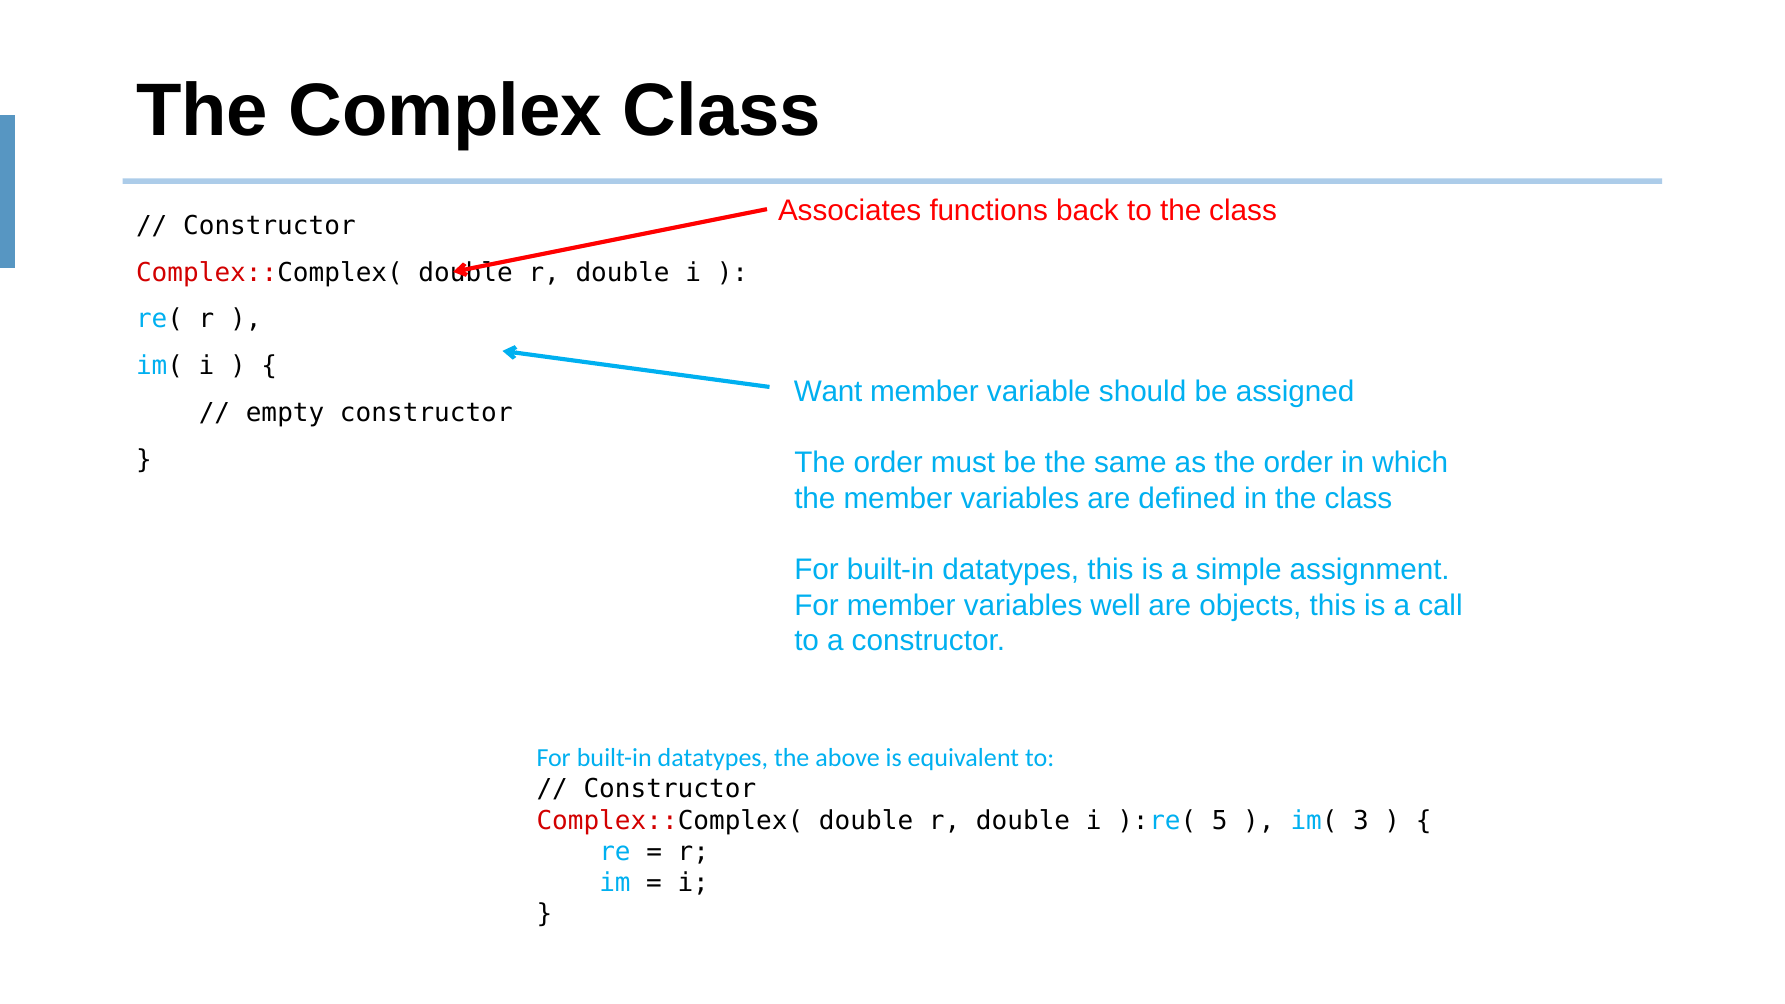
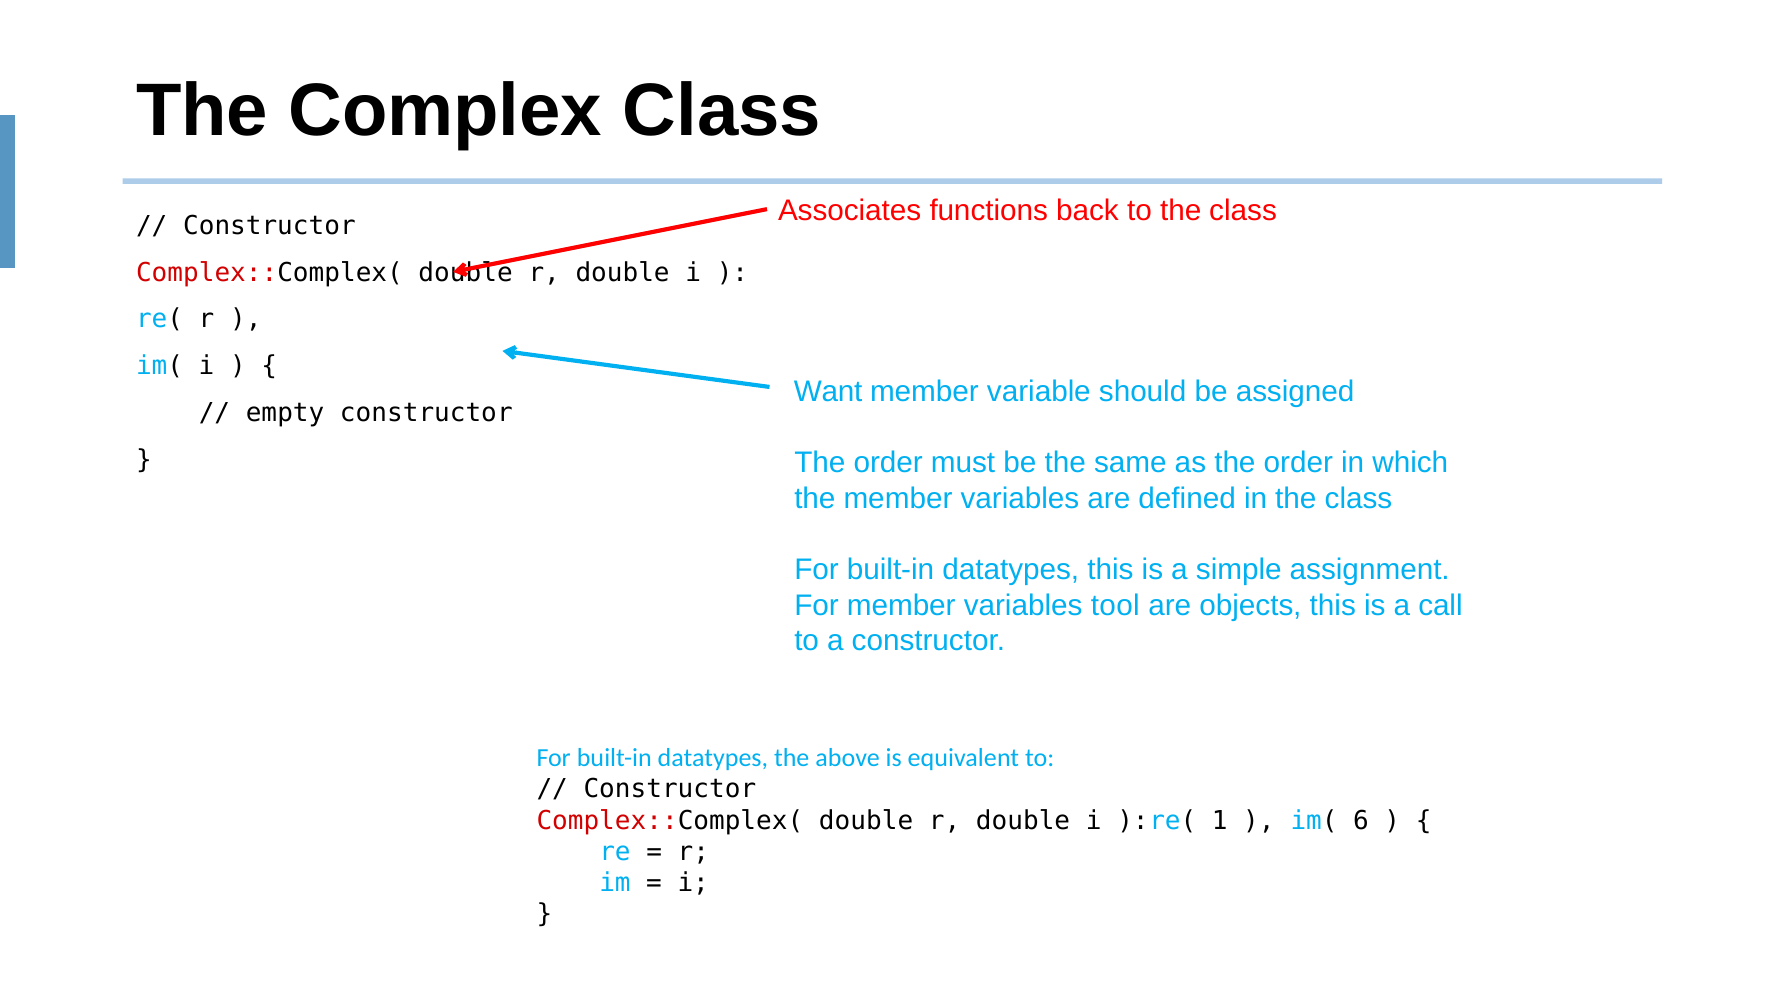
well: well -> tool
5: 5 -> 1
3: 3 -> 6
